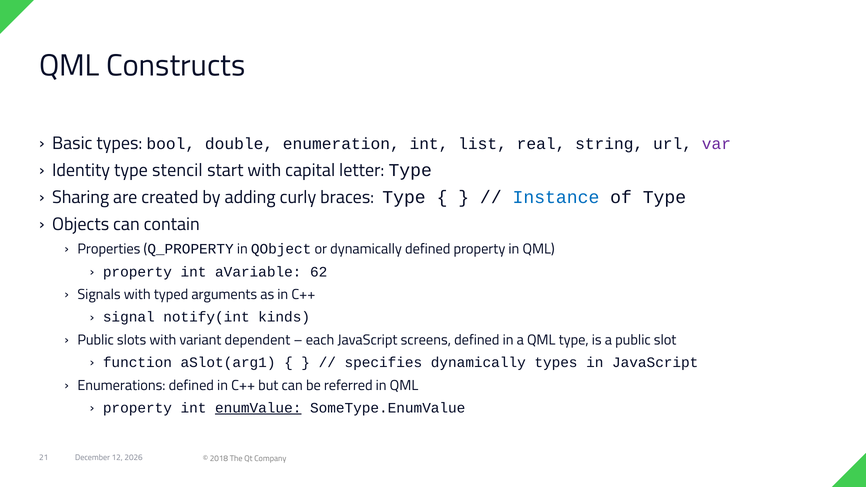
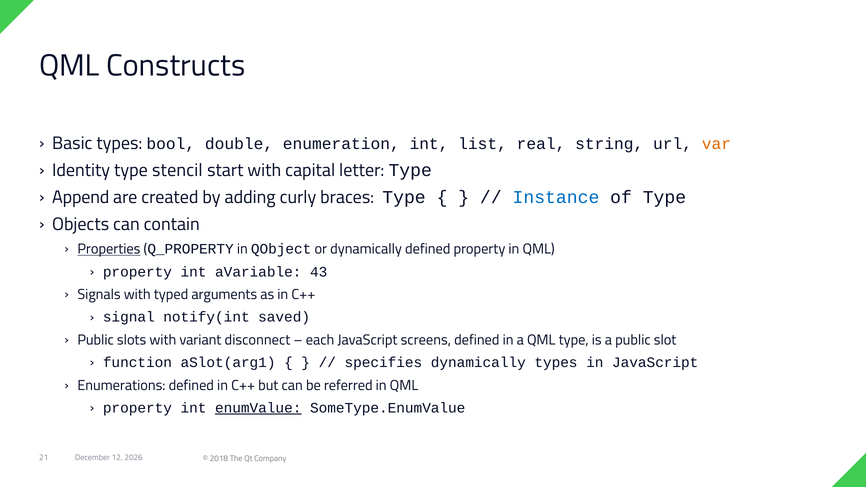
var colour: purple -> orange
Sharing: Sharing -> Append
Properties underline: none -> present
62: 62 -> 43
kinds: kinds -> saved
dependent: dependent -> disconnect
